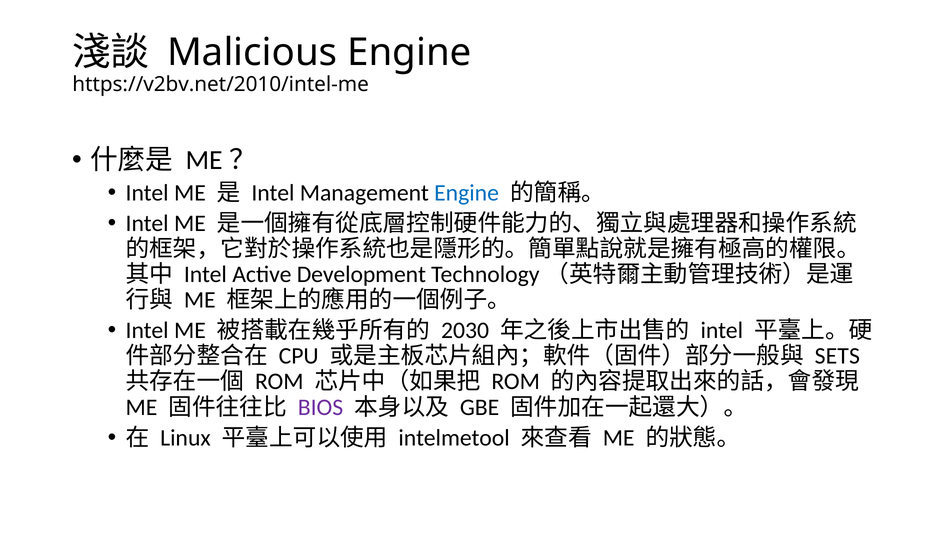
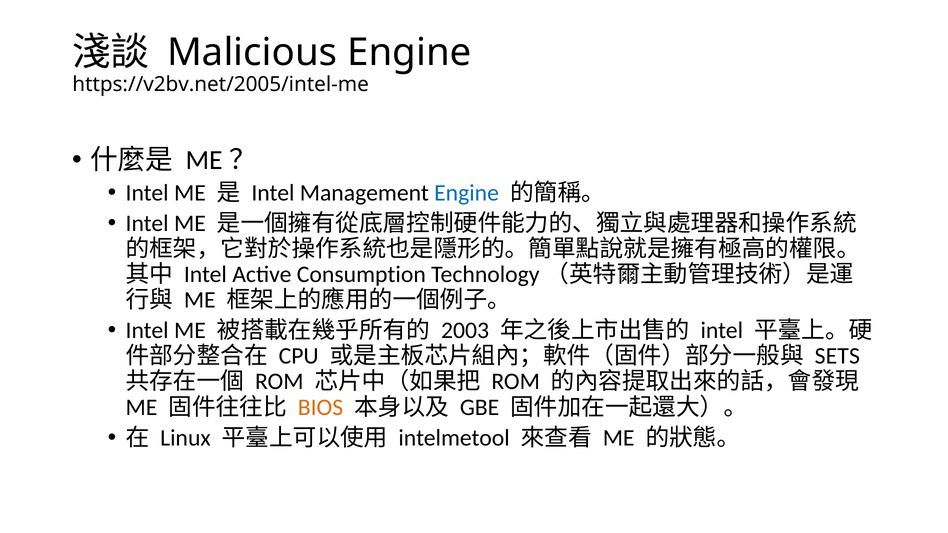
https://v2bv.net/2010/intel-me: https://v2bv.net/2010/intel-me -> https://v2bv.net/2005/intel-me
Development: Development -> Consumption
2030: 2030 -> 2003
BIOS colour: purple -> orange
